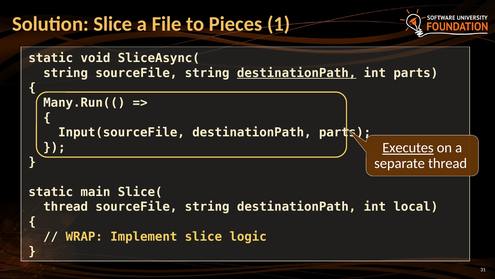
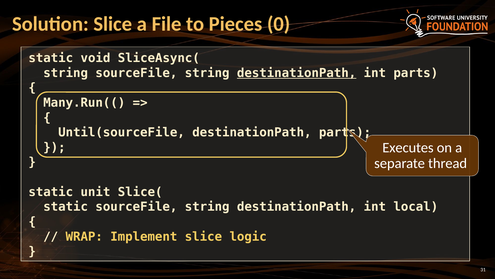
1: 1 -> 0
Input(sourceFile: Input(sourceFile -> Until(sourceFile
Executes underline: present -> none
main: main -> unit
thread at (66, 206): thread -> static
